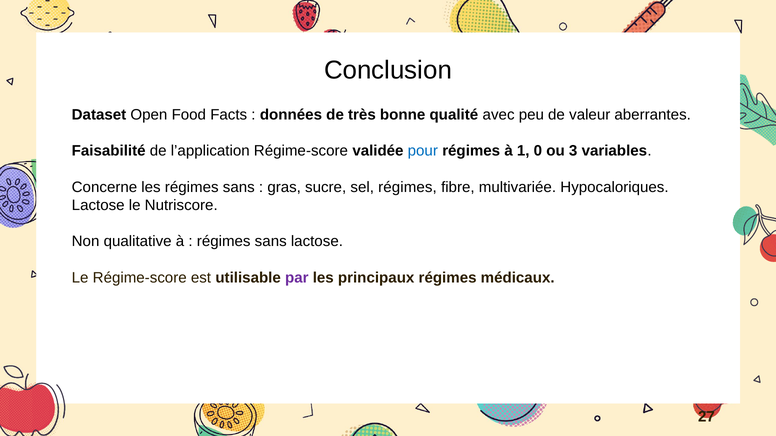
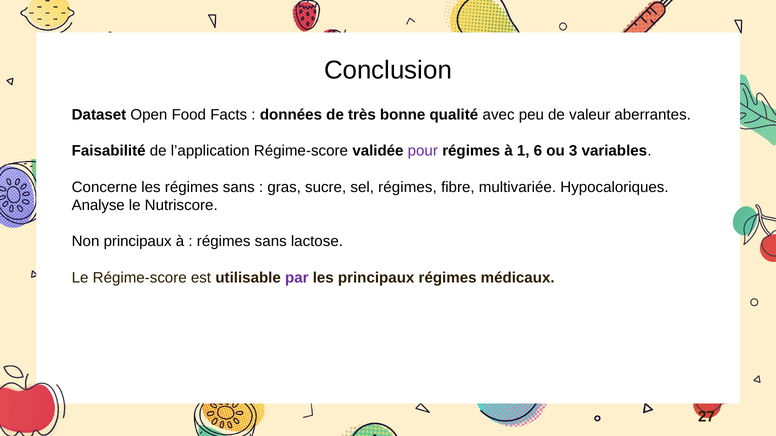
pour colour: blue -> purple
0: 0 -> 6
Lactose at (98, 205): Lactose -> Analyse
Non qualitative: qualitative -> principaux
